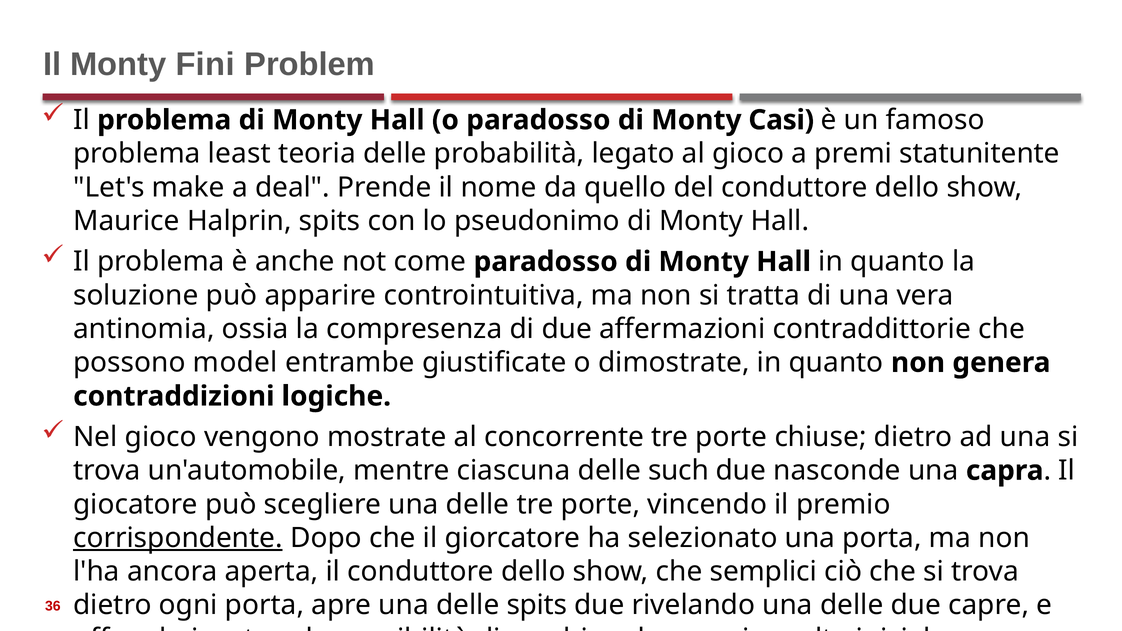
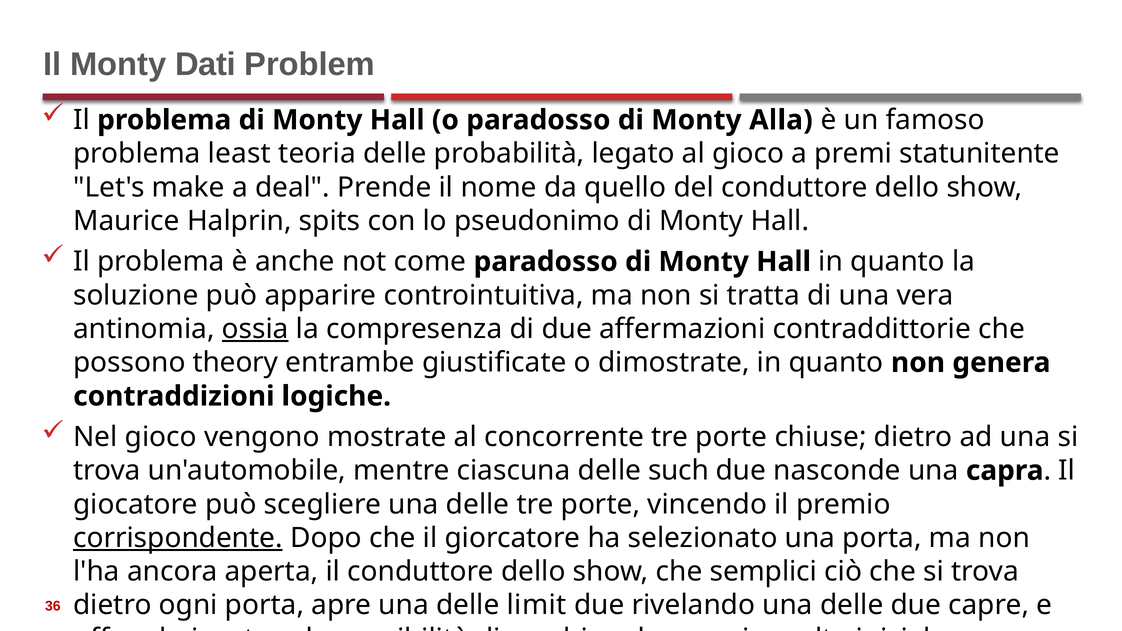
Fini: Fini -> Dati
Casi: Casi -> Alla
ossia underline: none -> present
model: model -> theory
delle spits: spits -> limit
